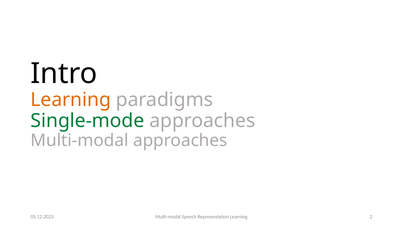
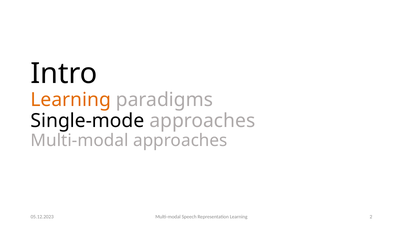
Single-mode colour: green -> black
